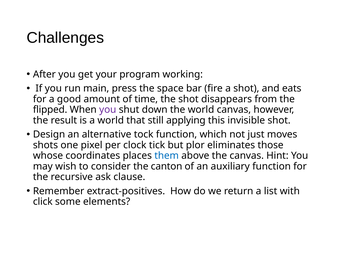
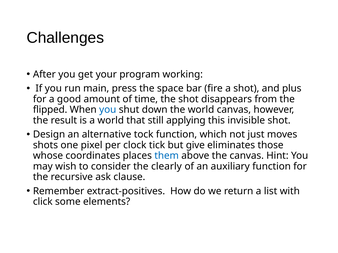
eats: eats -> plus
you at (108, 110) colour: purple -> blue
plor: plor -> give
canton: canton -> clearly
